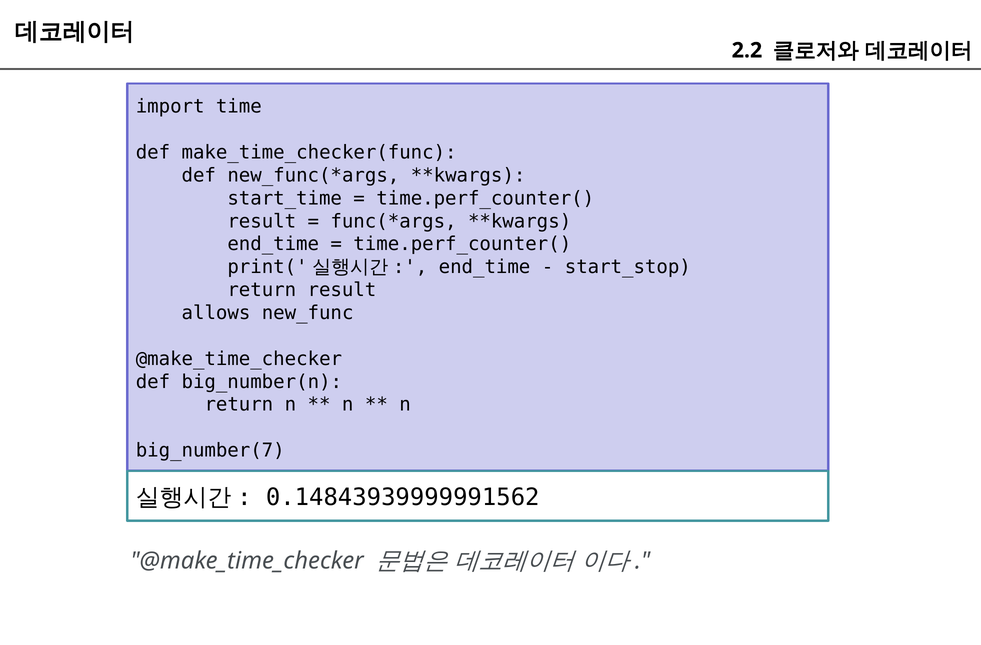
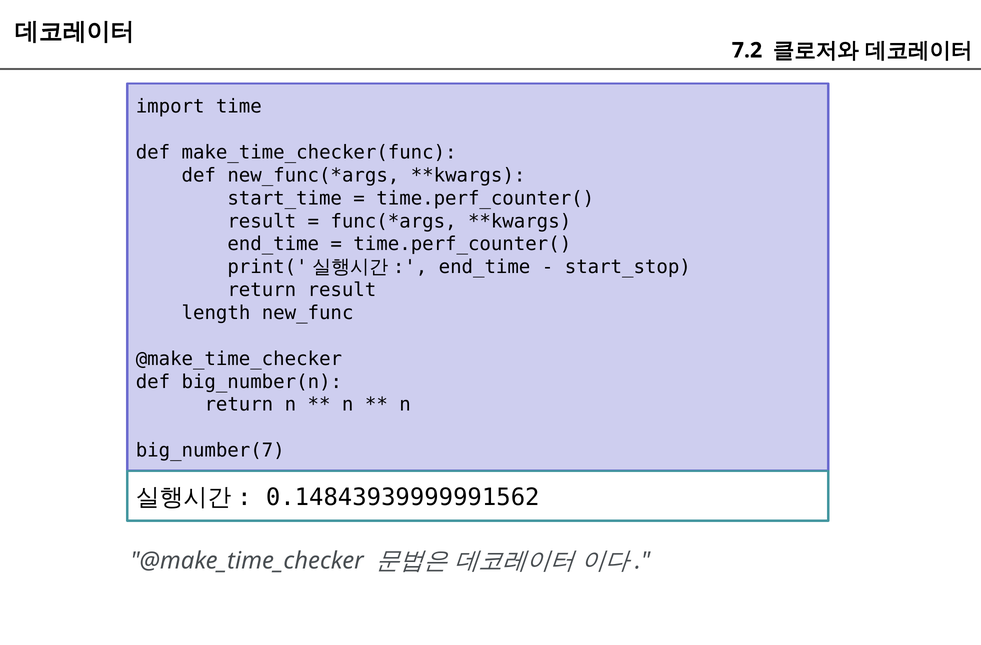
2.2: 2.2 -> 7.2
allows: allows -> length
